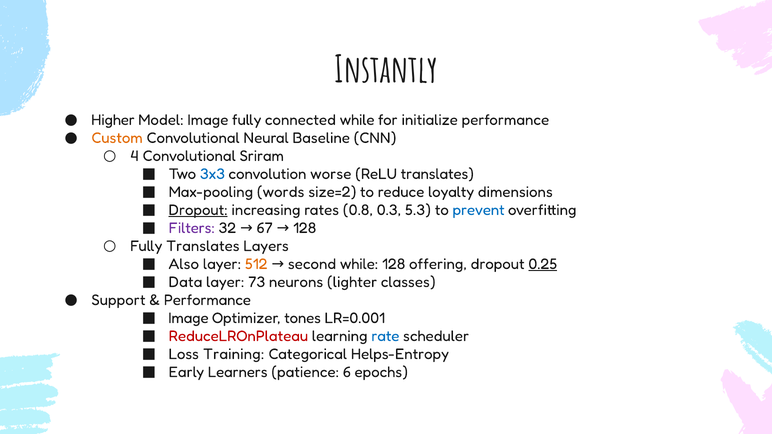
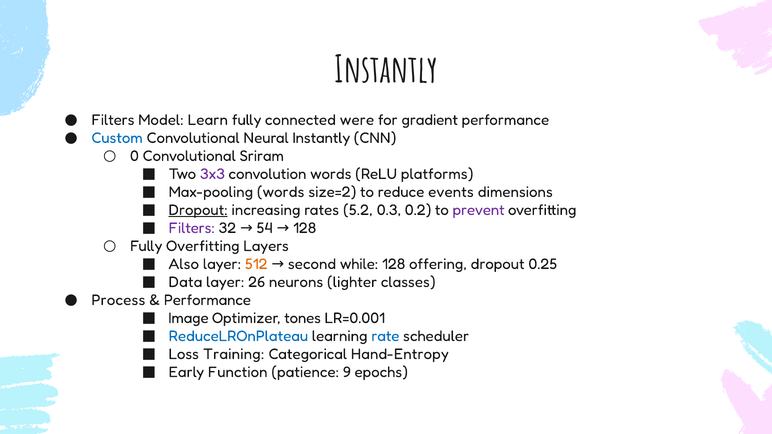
Higher at (113, 120): Higher -> Filters
Model Image: Image -> Learn
connected while: while -> were
initialize: initialize -> gradient
Custom colour: orange -> blue
Neural Baseline: Baseline -> Instantly
4: 4 -> 0
3x3 colour: blue -> purple
convolution worse: worse -> words
ReLU translates: translates -> platforms
loyalty: loyalty -> events
0.8: 0.8 -> 5.2
5.3: 5.3 -> 0.2
prevent colour: blue -> purple
67: 67 -> 54
Fully Translates: Translates -> Overfitting
0.25 underline: present -> none
73: 73 -> 26
Support: Support -> Process
ReduceLROnPlateau colour: red -> blue
Helps-Entropy: Helps-Entropy -> Hand-Entropy
Learners: Learners -> Function
6: 6 -> 9
